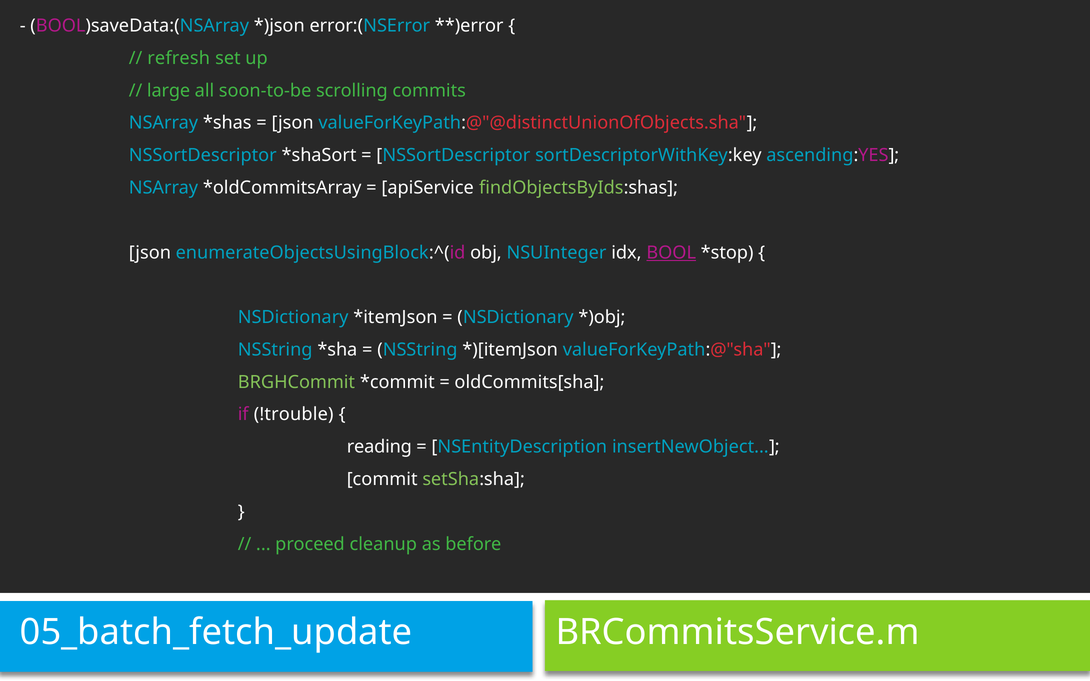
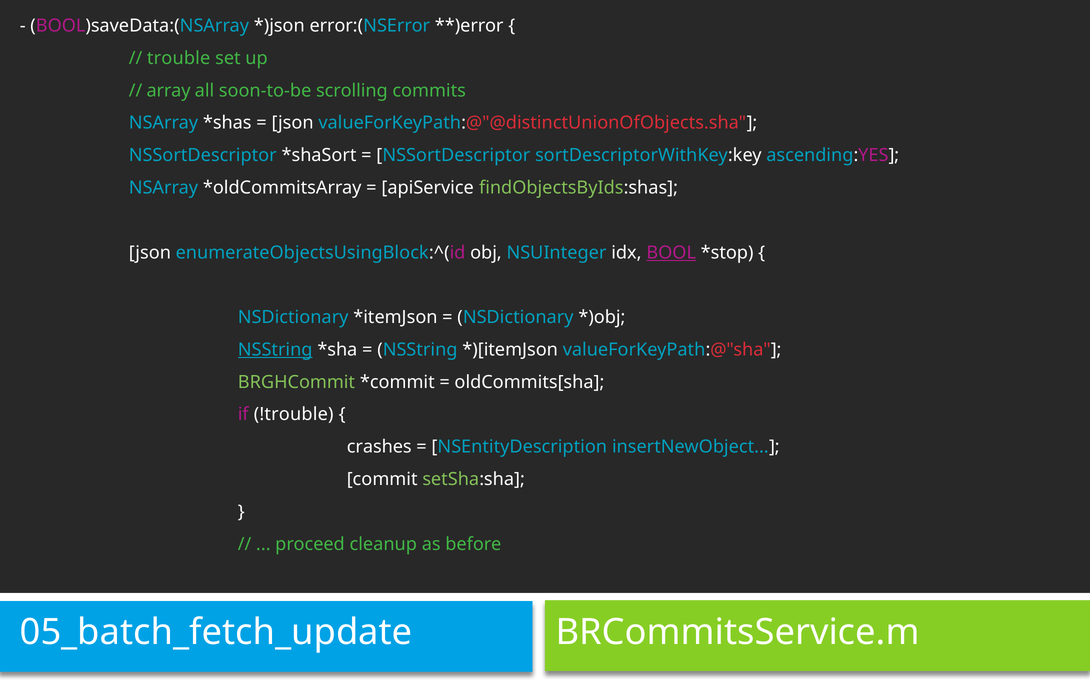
refresh: refresh -> trouble
large: large -> array
NSString at (275, 350) underline: none -> present
reading: reading -> crashes
